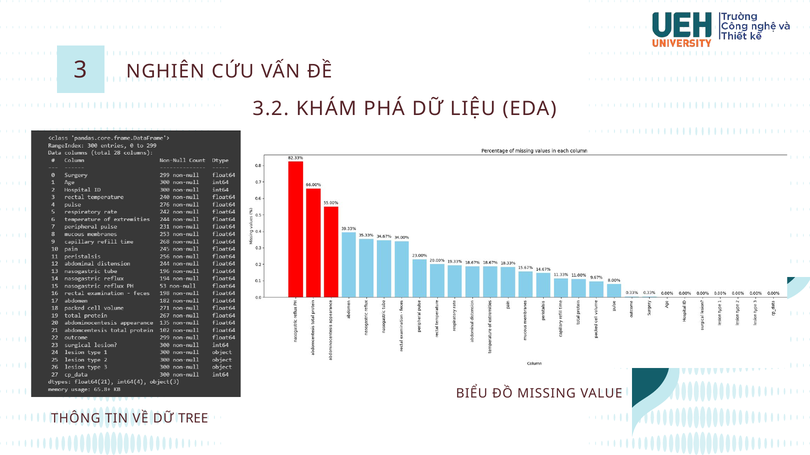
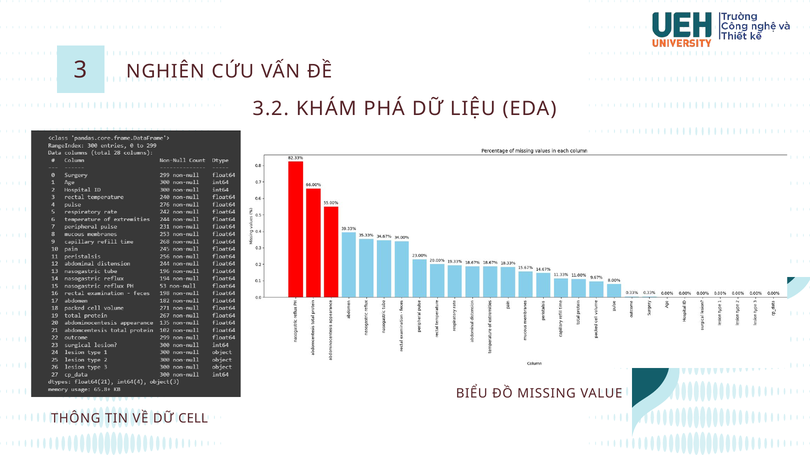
TREE: TREE -> CELL
